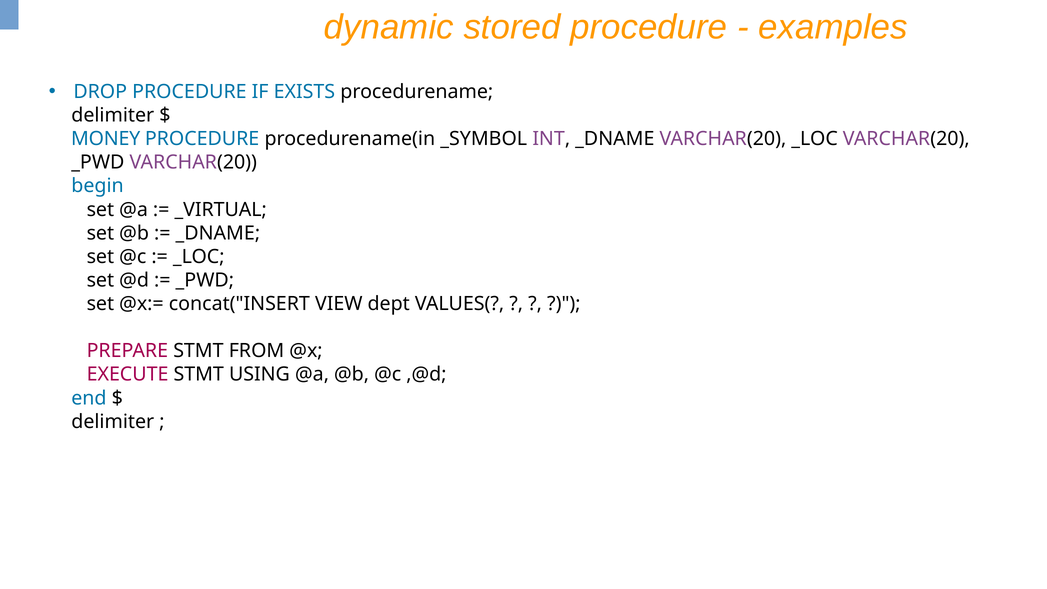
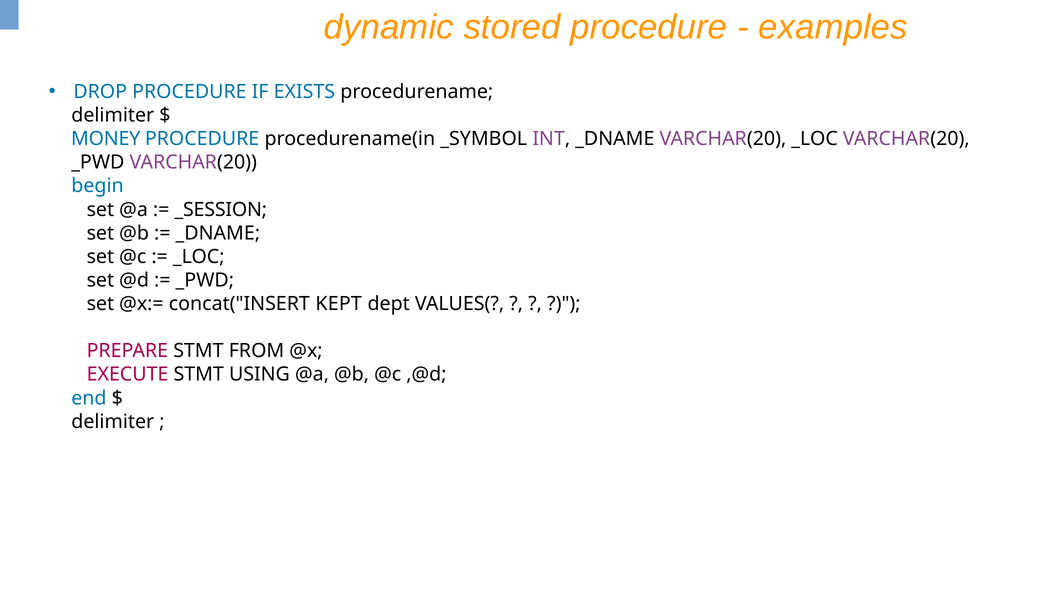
_VIRTUAL: _VIRTUAL -> _SESSION
VIEW: VIEW -> KEPT
